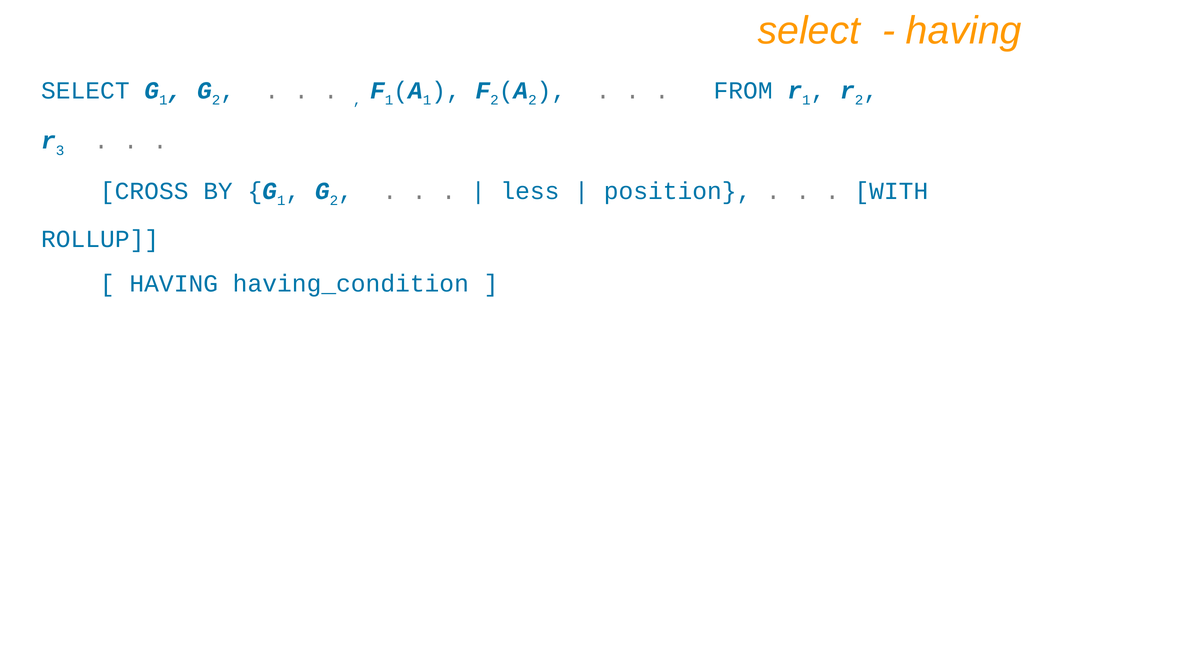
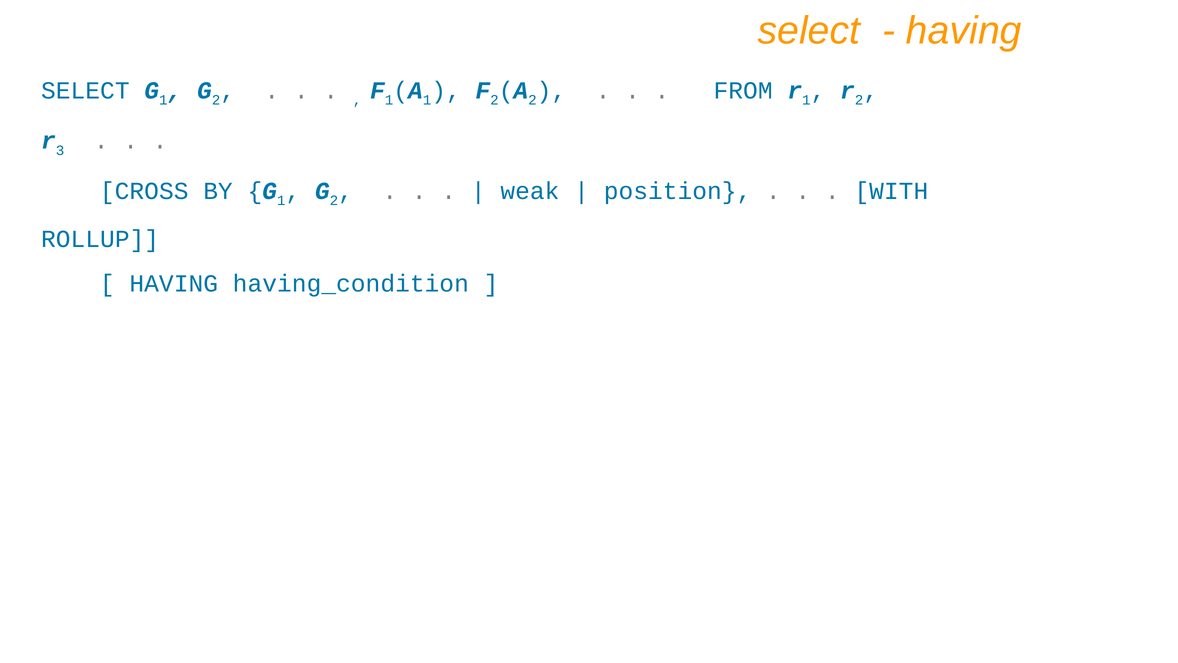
less: less -> weak
